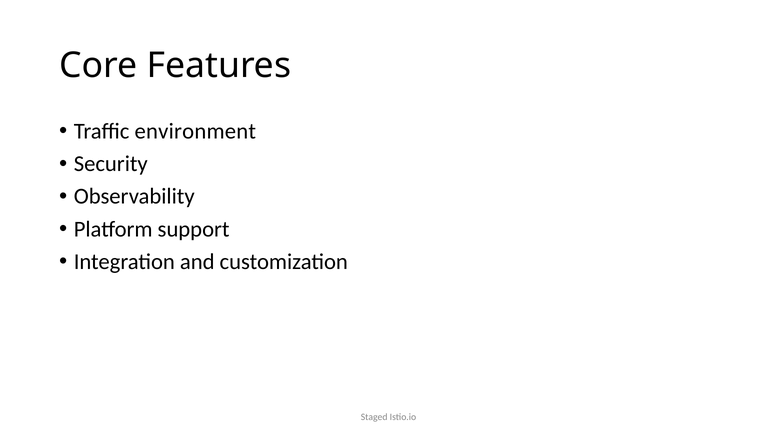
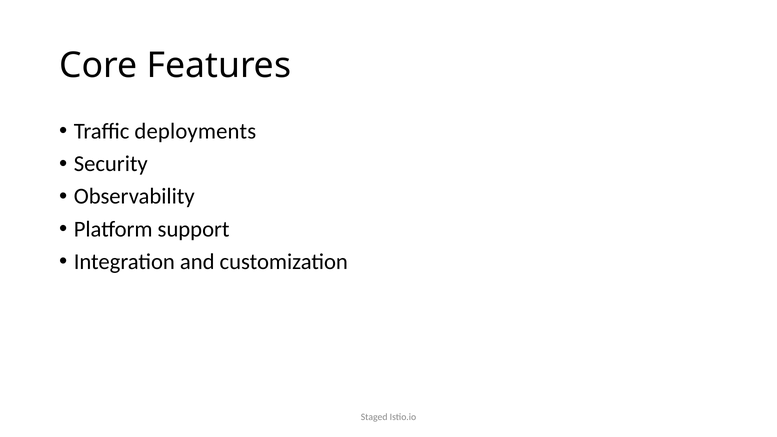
environment: environment -> deployments
